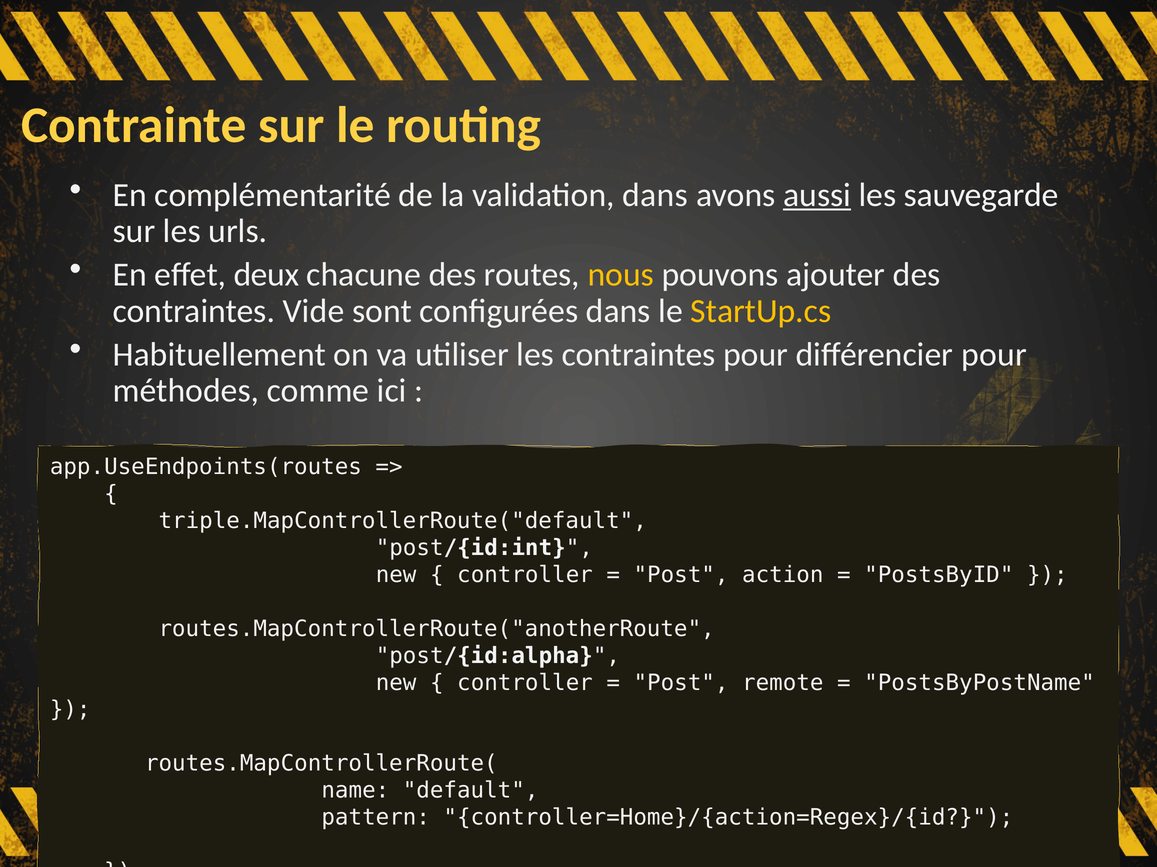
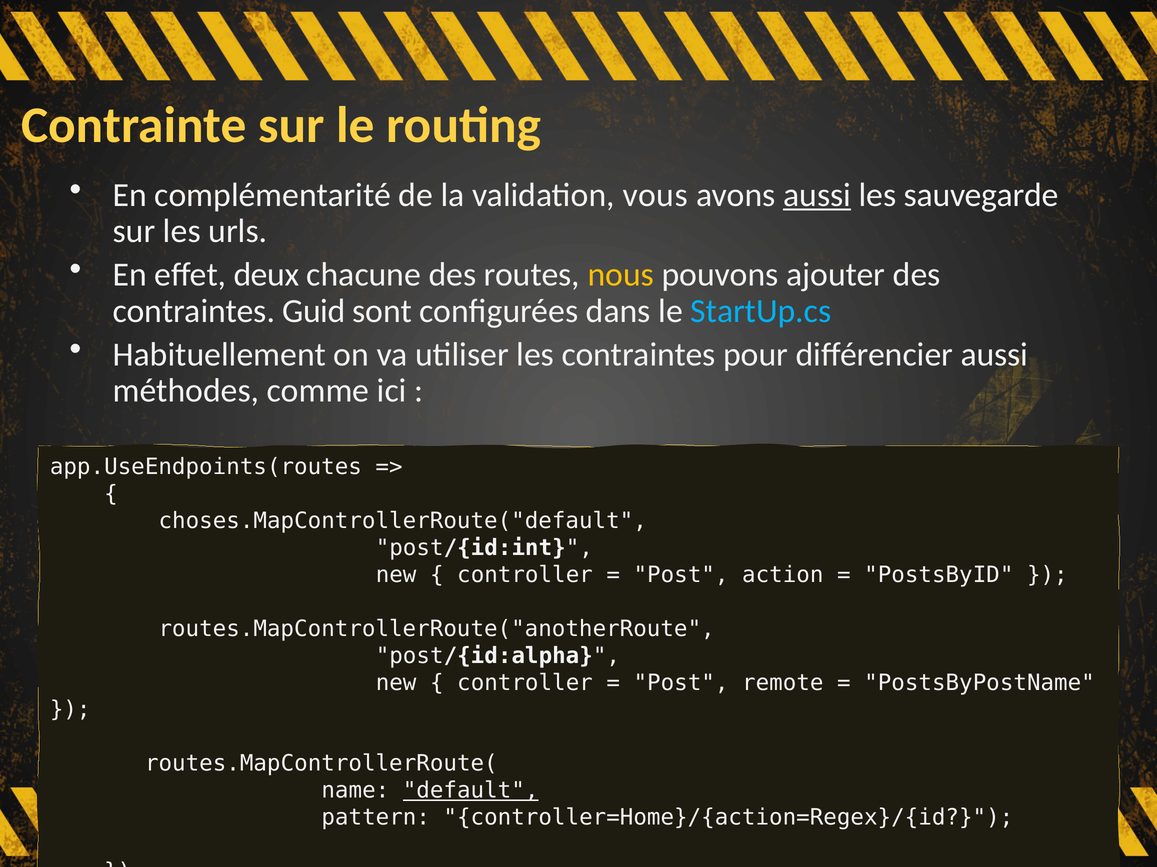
validation dans: dans -> vous
contraintes Vide: Vide -> Guid
StartUp.cs colour: yellow -> light blue
différencier pour: pour -> aussi
triple.MapControllerRoute("default: triple.MapControllerRoute("default -> choses.MapControllerRoute("default
default underline: none -> present
